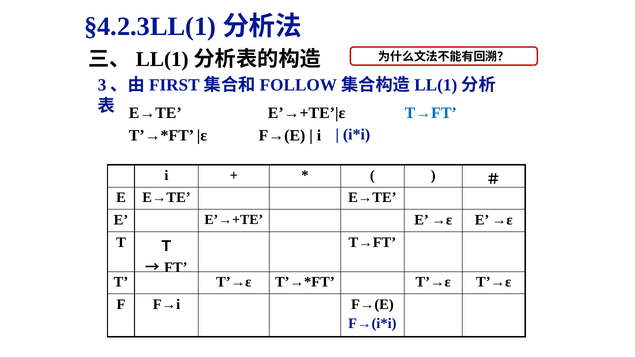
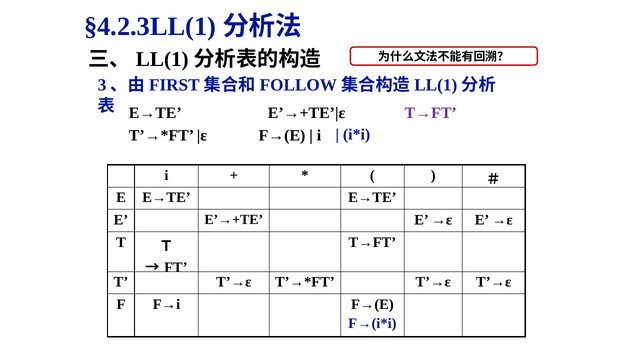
T→FT at (431, 113) colour: blue -> purple
